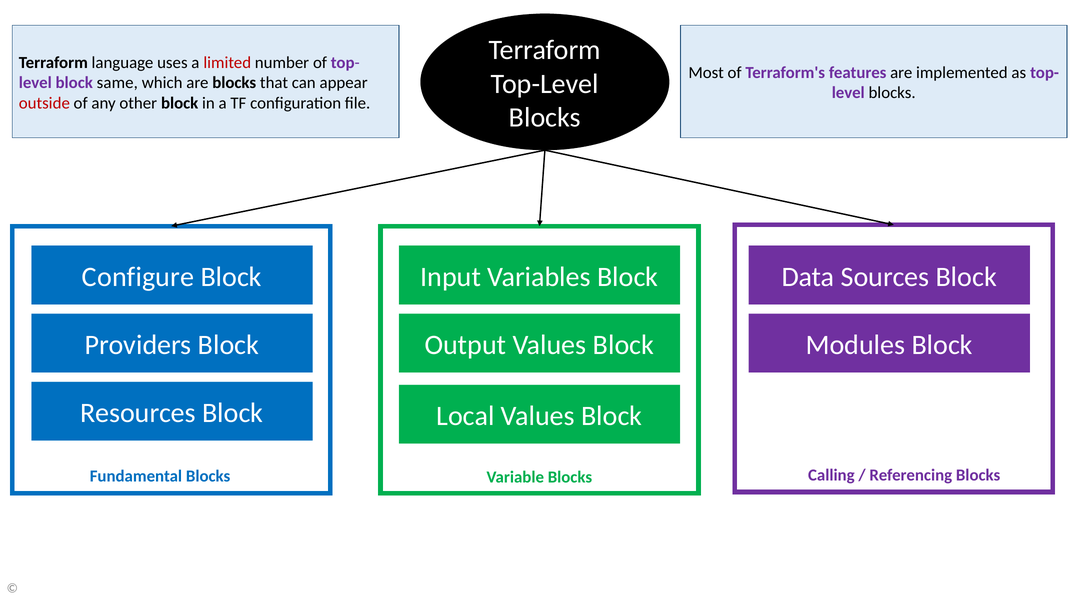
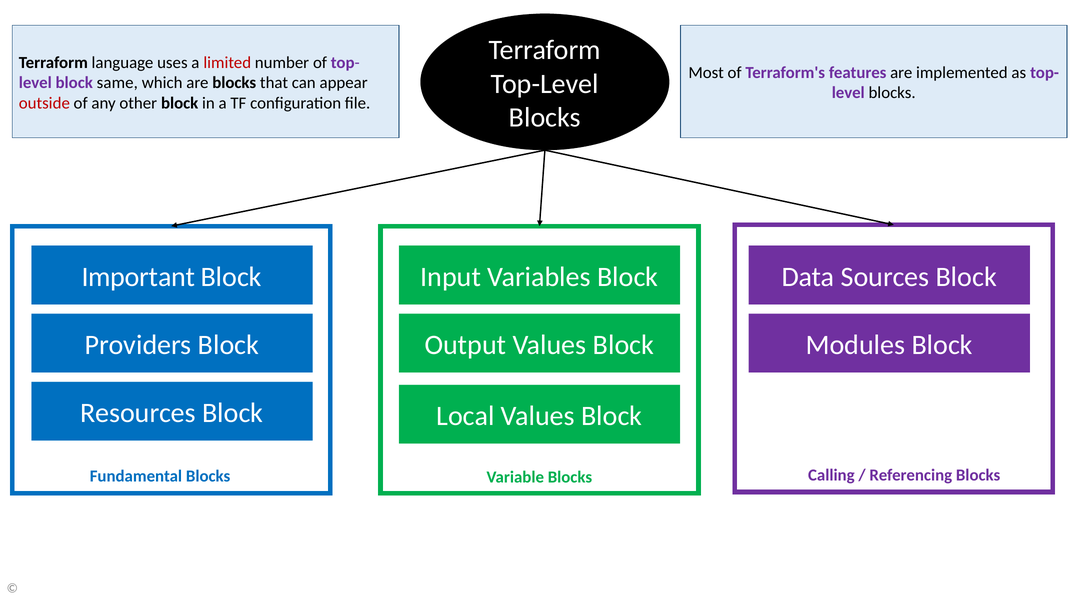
Configure: Configure -> Important
